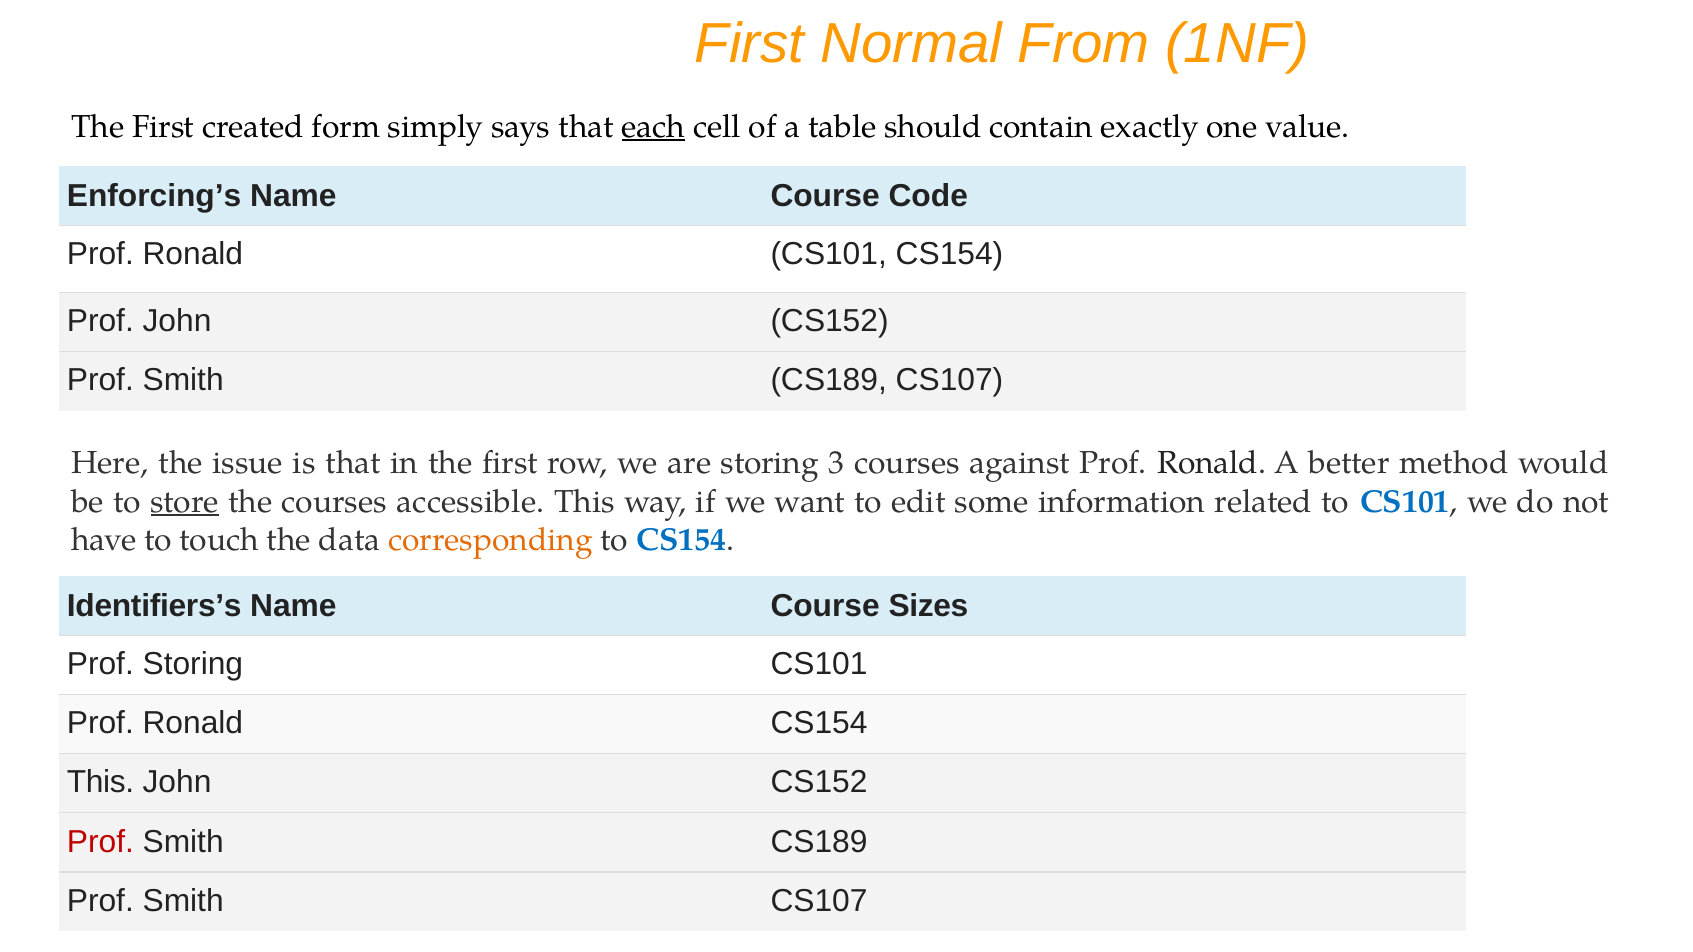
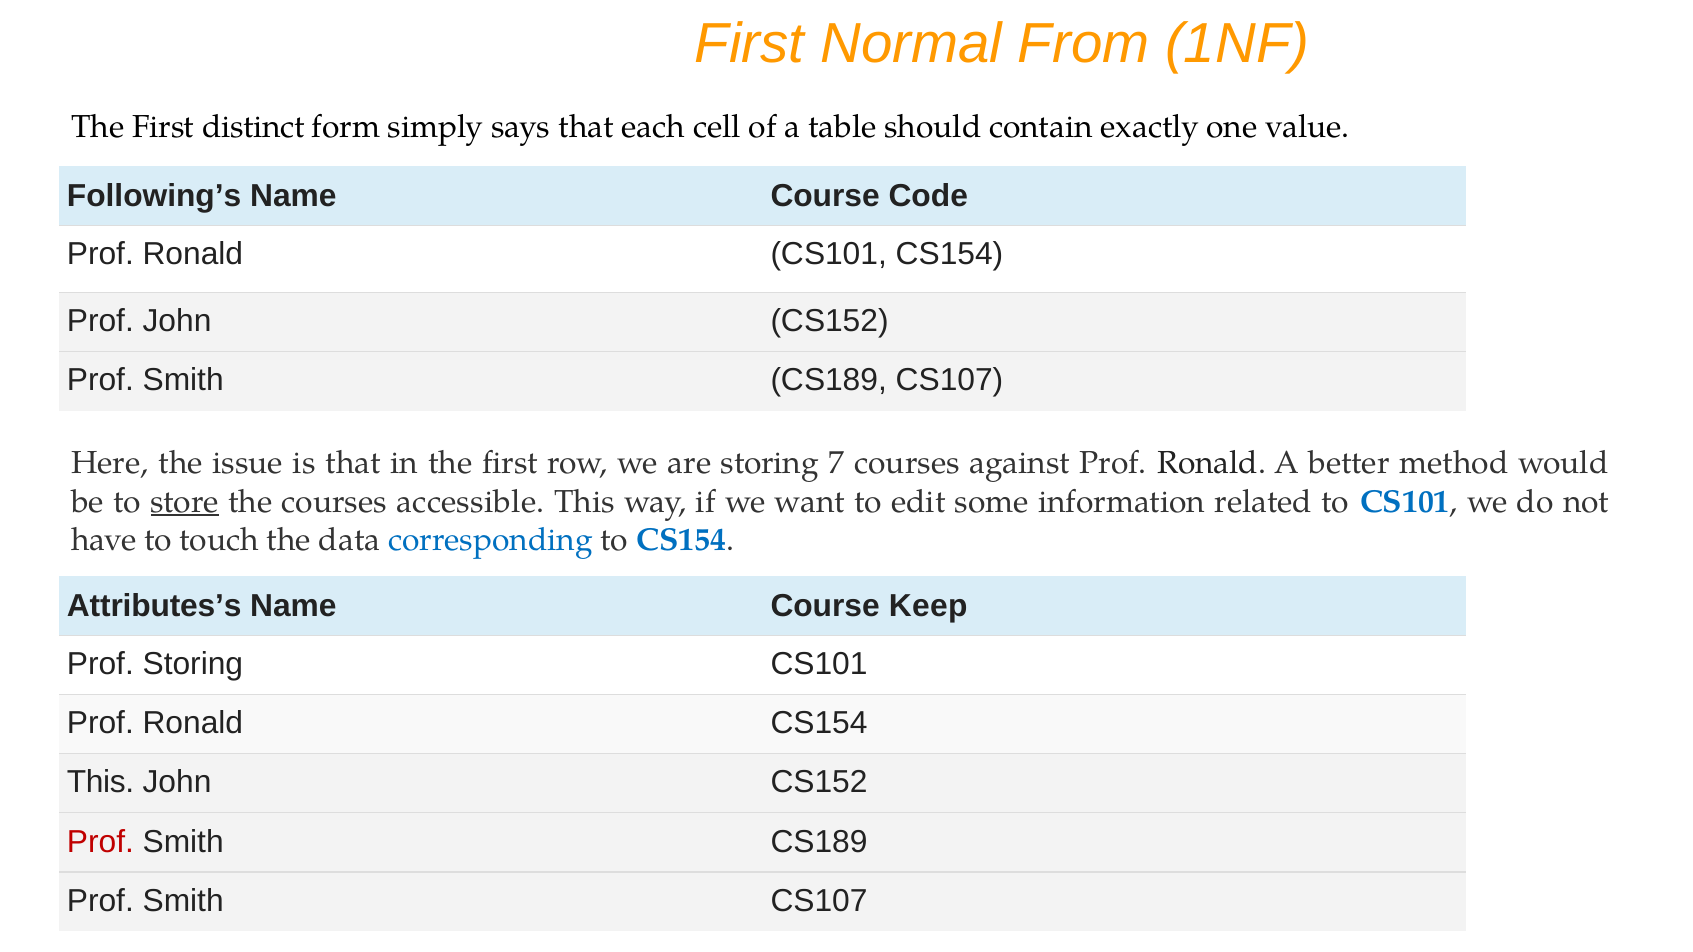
created: created -> distinct
each underline: present -> none
Enforcing’s: Enforcing’s -> Following’s
3: 3 -> 7
corresponding colour: orange -> blue
Identifiers’s: Identifiers’s -> Attributes’s
Sizes: Sizes -> Keep
